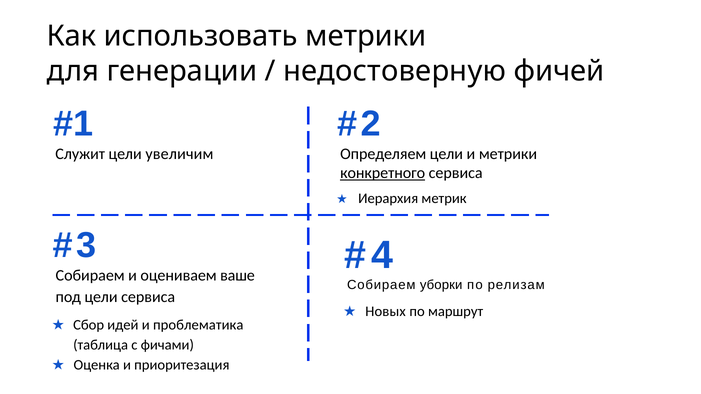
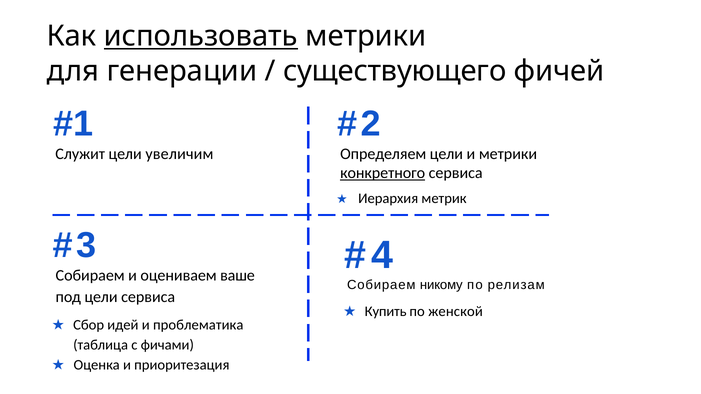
использовать underline: none -> present
недостоверную: недостоверную -> существующего
уборки: уборки -> никому
Новых: Новых -> Купить
маршрут: маршрут -> женской
